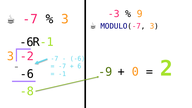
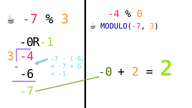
-3 at (114, 14): -3 -> -4
9: 9 -> 0
-6 at (27, 42): -6 -> -0
-2 at (27, 56): -2 -> -4
0 at (135, 72): 0 -> 2
-9 at (105, 72): -9 -> -0
-8 at (27, 91): -8 -> -7
